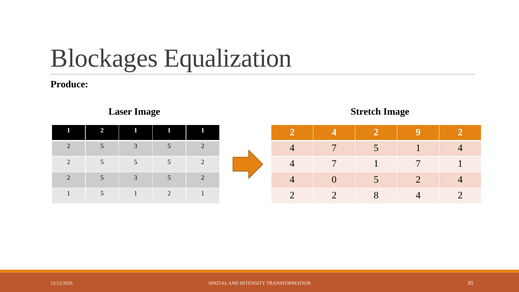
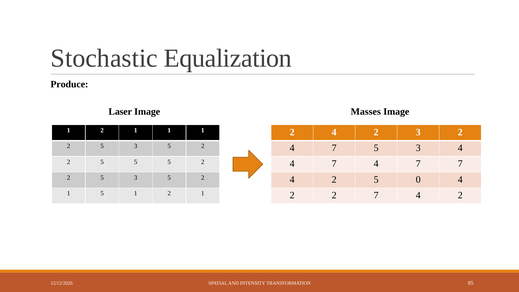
Blockages: Blockages -> Stochastic
Stretch: Stretch -> Masses
2 9: 9 -> 3
7 5 1: 1 -> 3
4 7 1: 1 -> 4
1 at (460, 164): 1 -> 7
0 at (334, 180): 0 -> 2
2 at (418, 180): 2 -> 0
2 8: 8 -> 7
